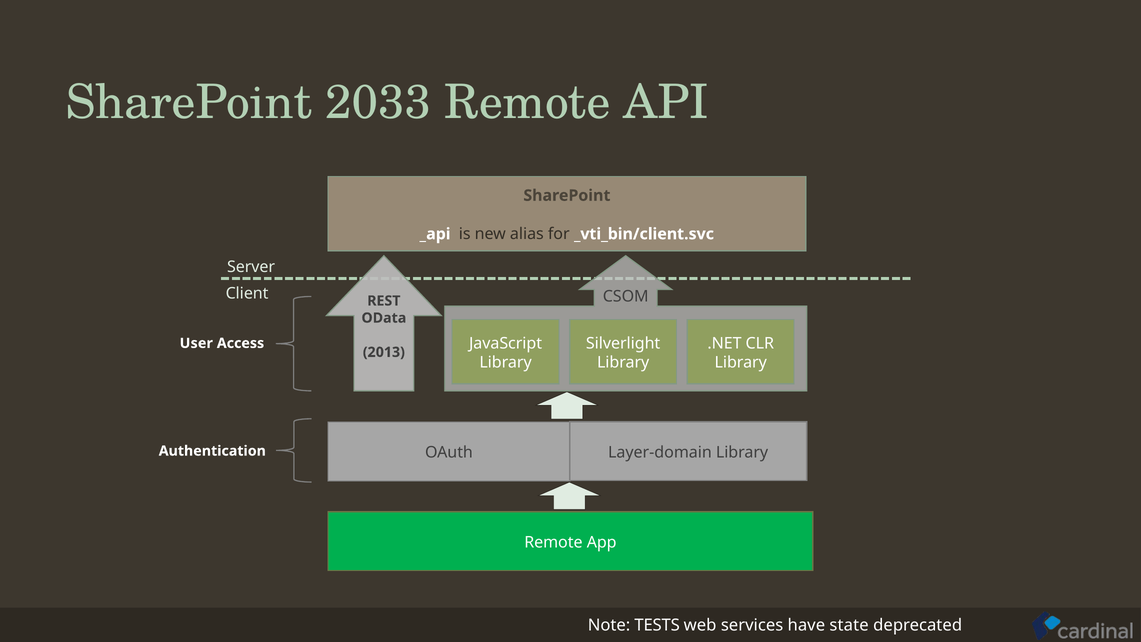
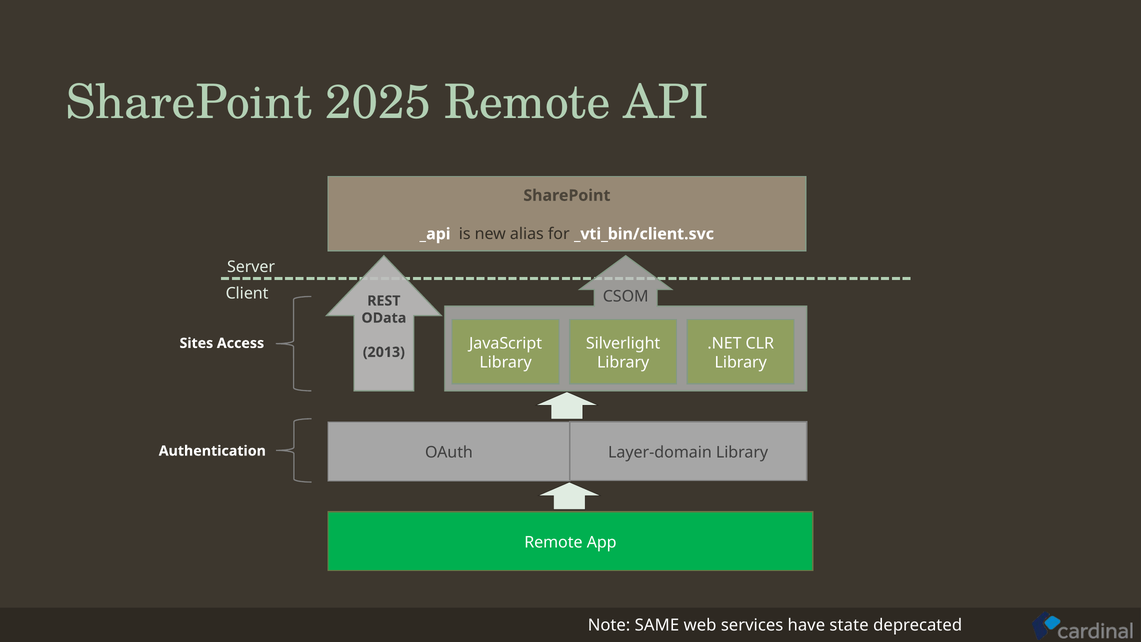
2033: 2033 -> 2025
User: User -> Sites
TESTS: TESTS -> SAME
